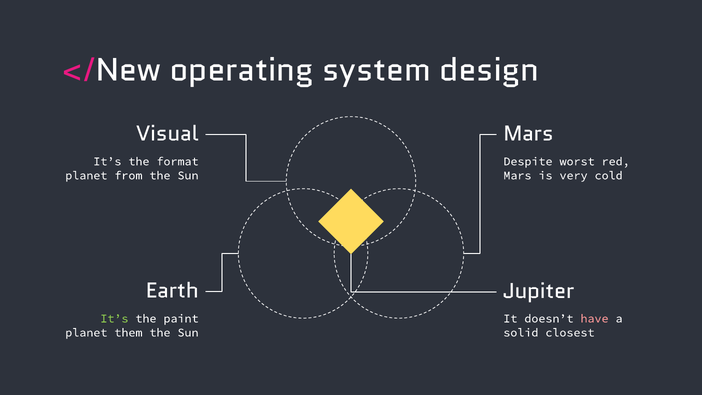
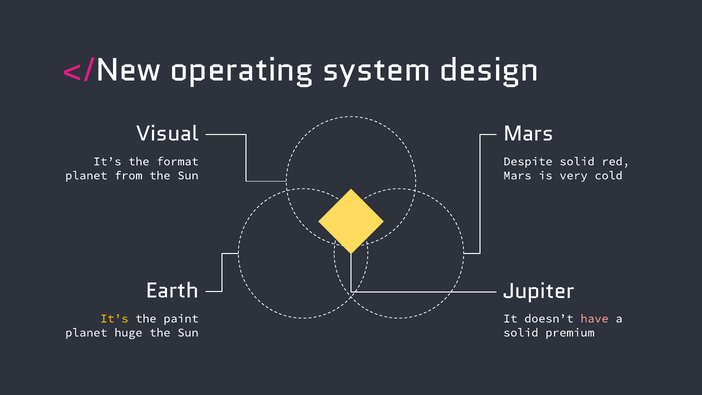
Despite worst: worst -> solid
It’s at (114, 318) colour: light green -> yellow
them: them -> huge
closest: closest -> premium
